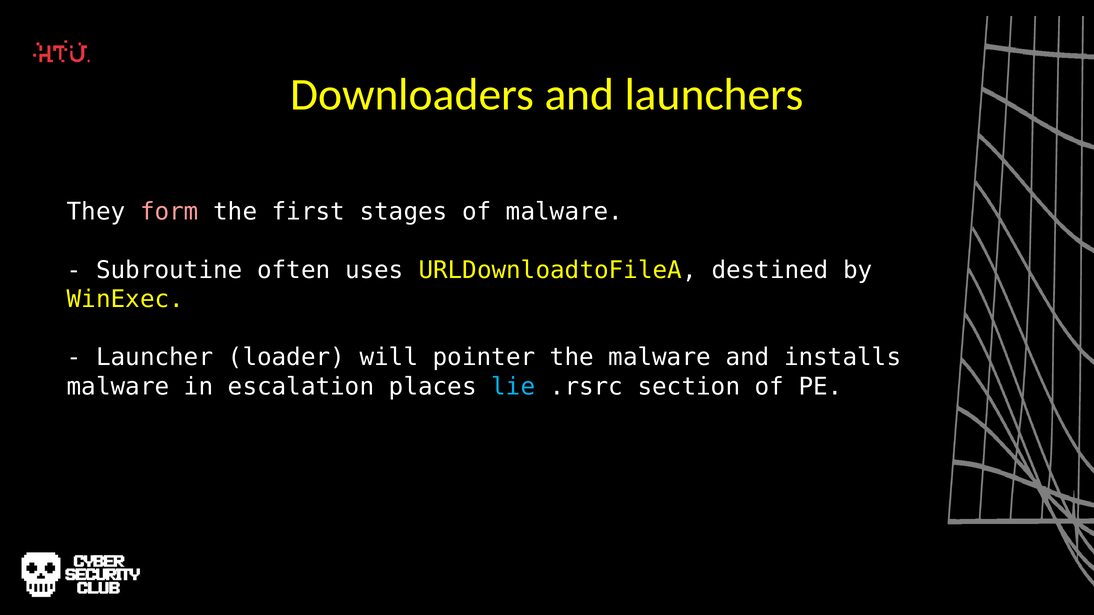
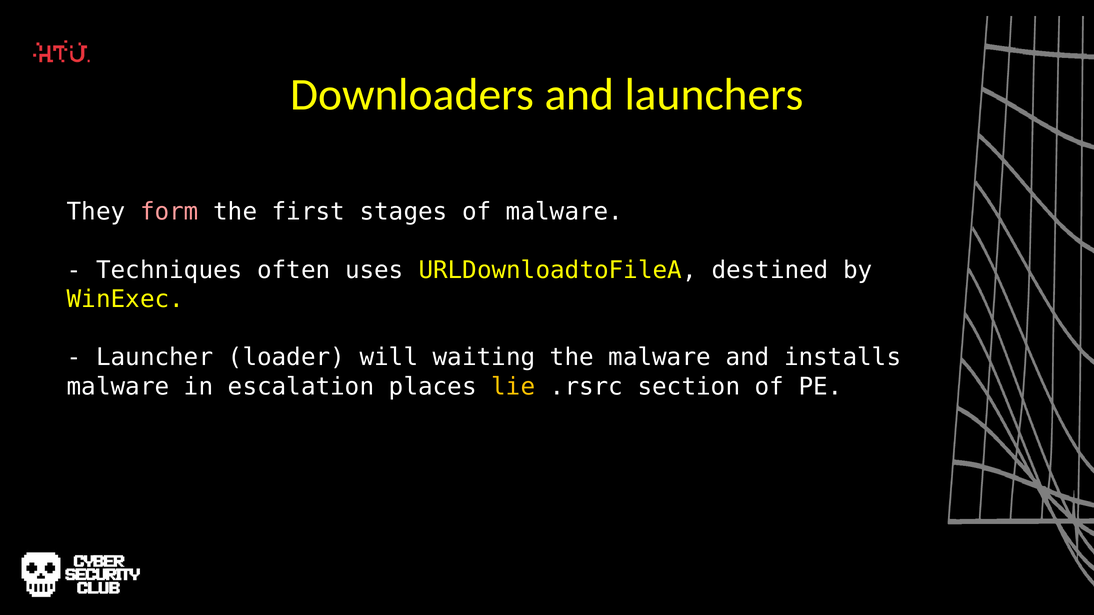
Subroutine: Subroutine -> Techniques
pointer: pointer -> waiting
lie colour: light blue -> yellow
